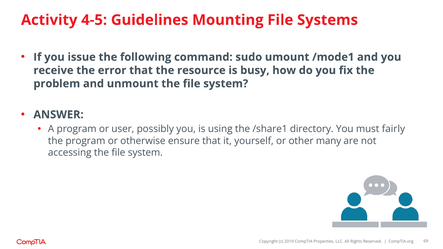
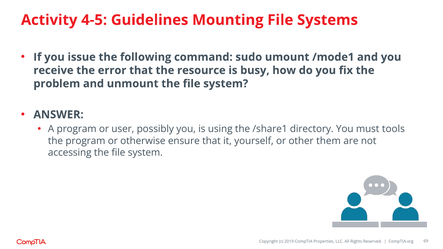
fairly: fairly -> tools
many: many -> them
